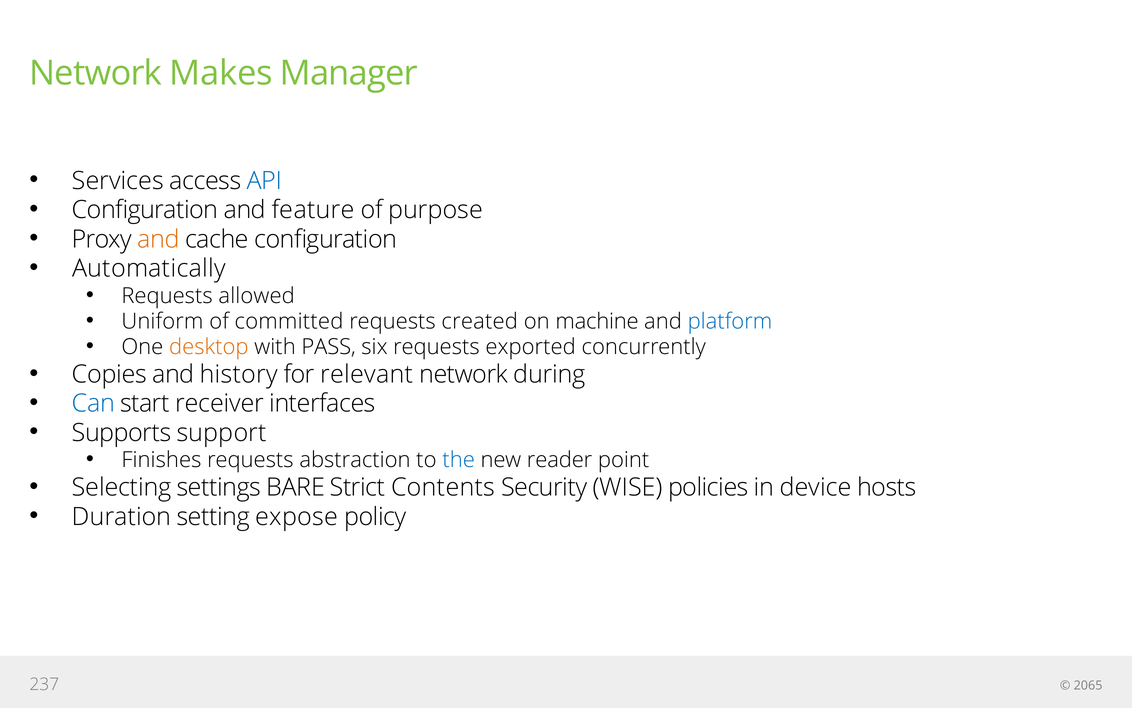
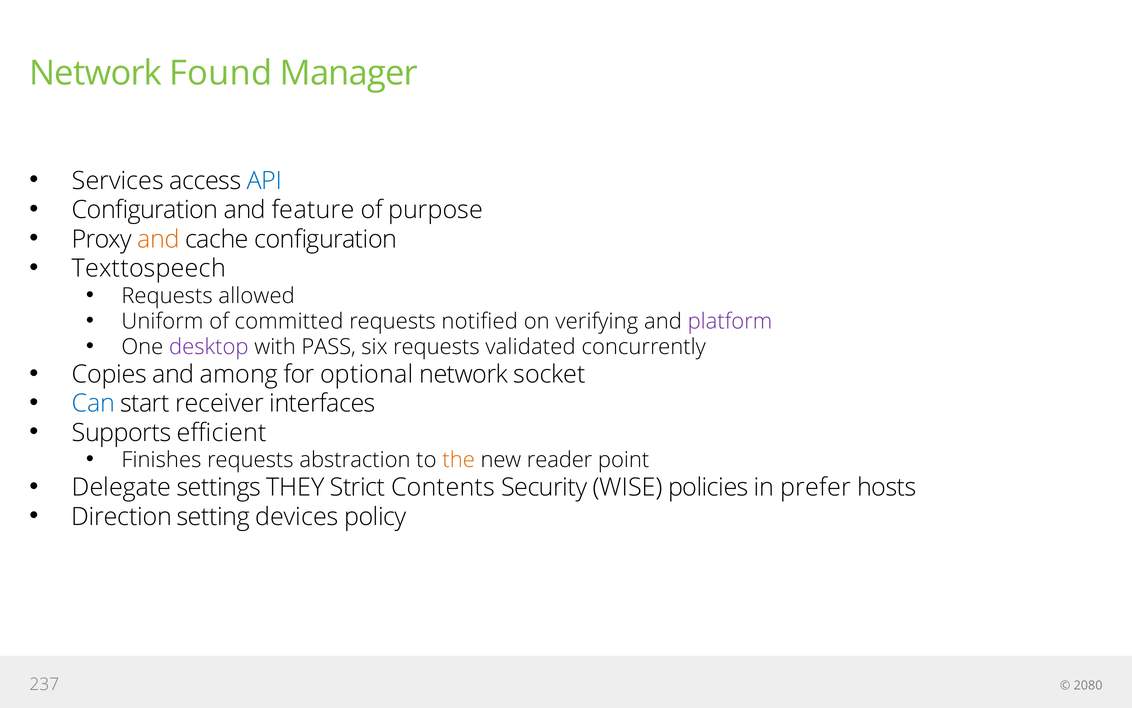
Makes: Makes -> Found
Automatically: Automatically -> Texttospeech
created: created -> notified
machine: machine -> verifying
platform colour: blue -> purple
desktop colour: orange -> purple
exported: exported -> validated
history: history -> among
relevant: relevant -> optional
during: during -> socket
support: support -> efficient
the colour: blue -> orange
Selecting: Selecting -> Delegate
BARE: BARE -> THEY
device: device -> prefer
Duration: Duration -> Direction
expose: expose -> devices
2065: 2065 -> 2080
